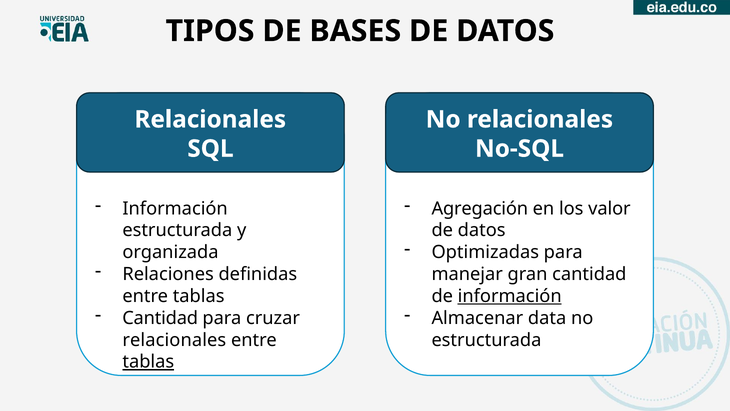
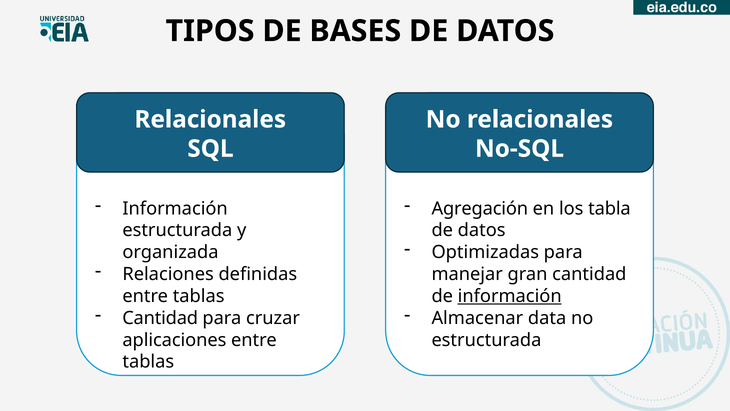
valor: valor -> tabla
relacionales at (174, 340): relacionales -> aplicaciones
tablas at (148, 362) underline: present -> none
